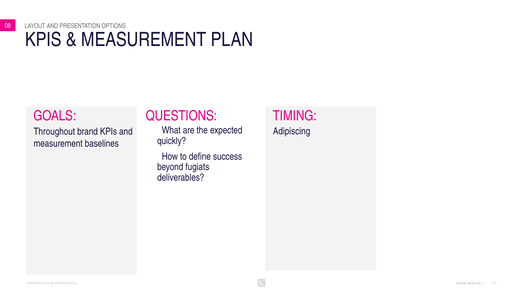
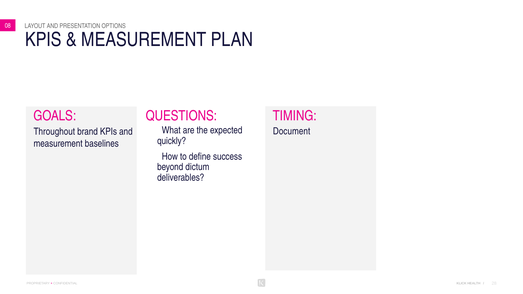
Adipiscing: Adipiscing -> Document
fugiats: fugiats -> dictum
